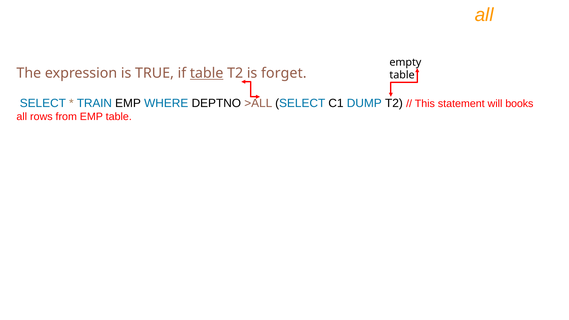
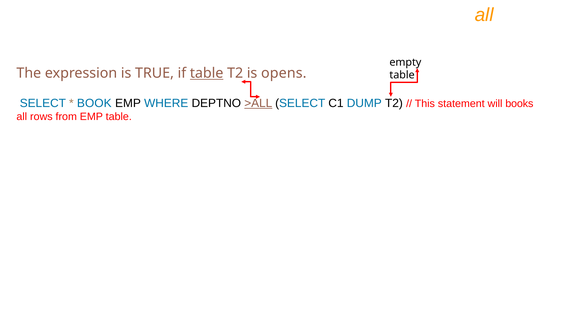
forget: forget -> opens
TRAIN: TRAIN -> BOOK
>ALL underline: none -> present
